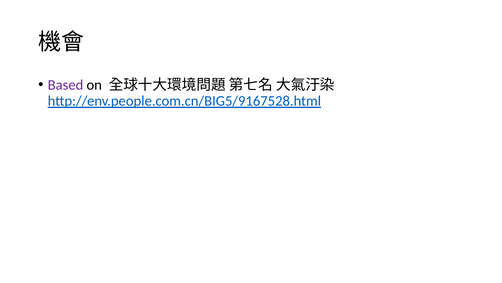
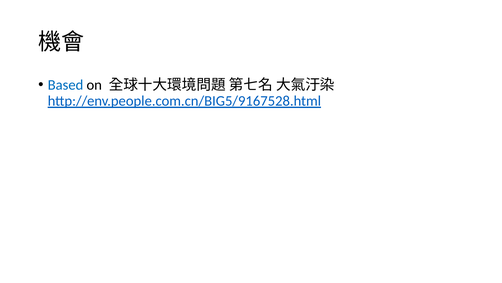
Based colour: purple -> blue
